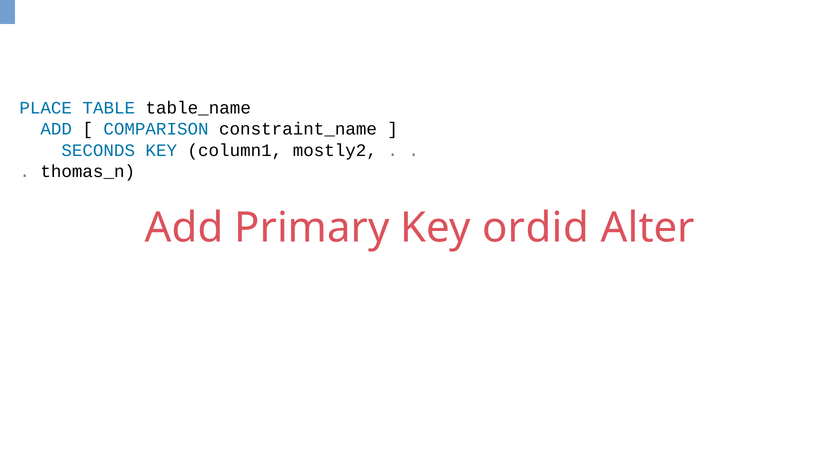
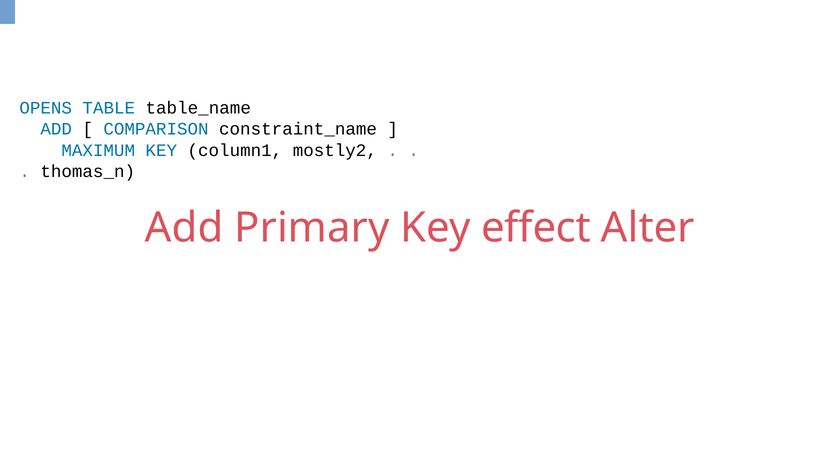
PLACE: PLACE -> OPENS
SECONDS: SECONDS -> MAXIMUM
ordid: ordid -> effect
